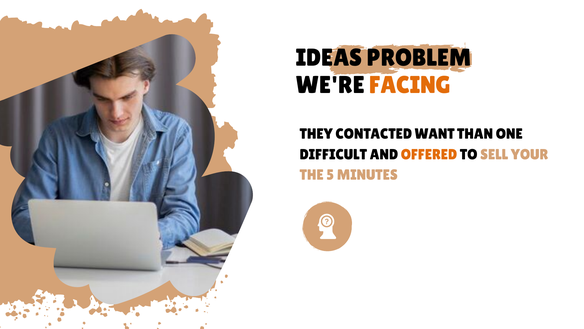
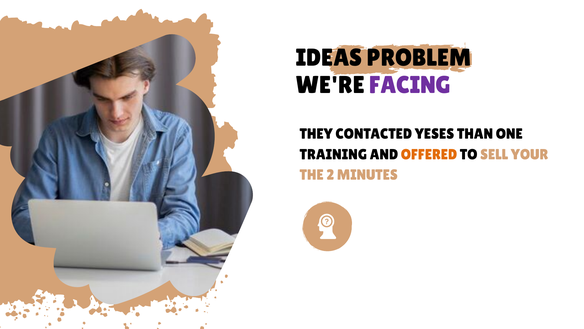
FACING colour: orange -> purple
WANT: WANT -> YESES
DIFFICULT: DIFFICULT -> TRAINING
5: 5 -> 2
